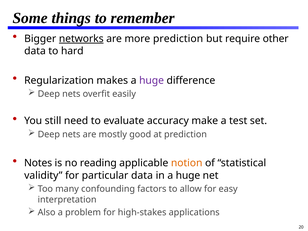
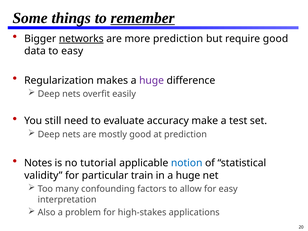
remember underline: none -> present
require other: other -> good
to hard: hard -> easy
reading: reading -> tutorial
notion colour: orange -> blue
particular data: data -> train
